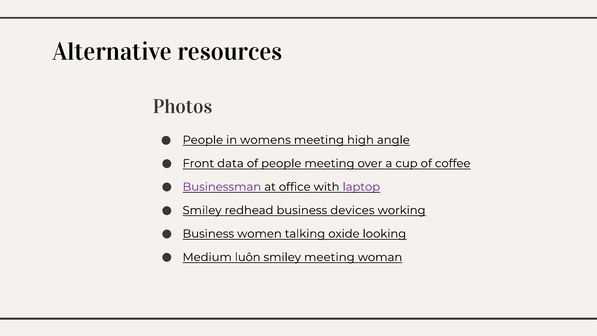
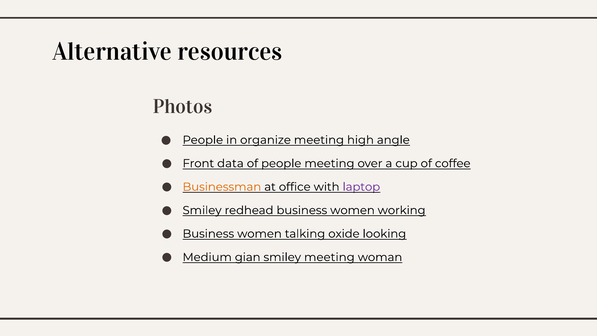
womens: womens -> organize
Businessman colour: purple -> orange
redhead business devices: devices -> women
luôn: luôn -> gian
